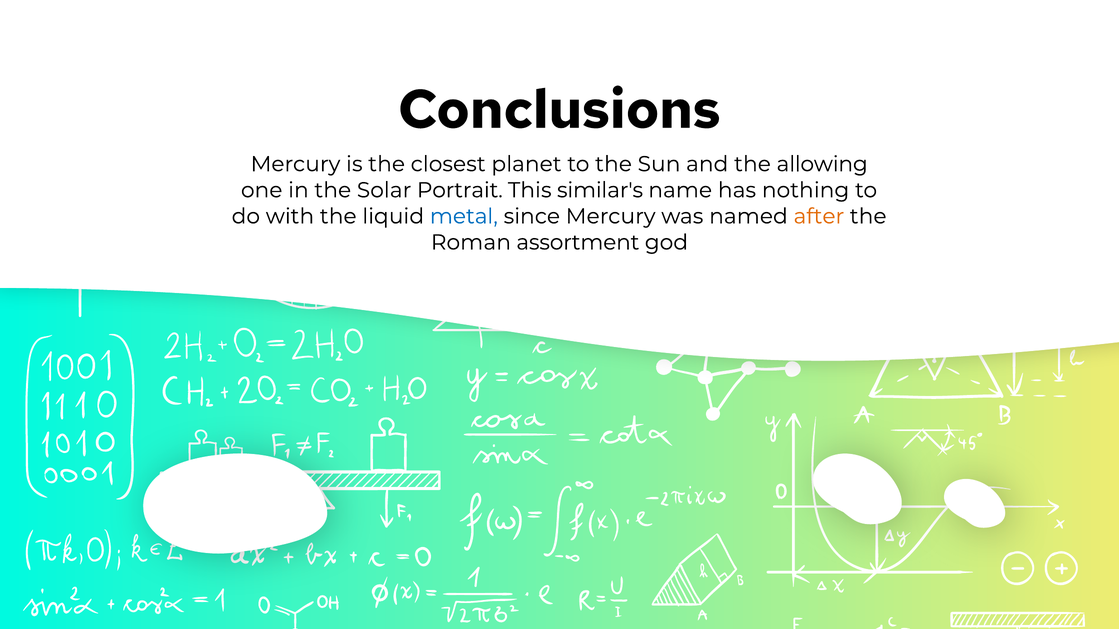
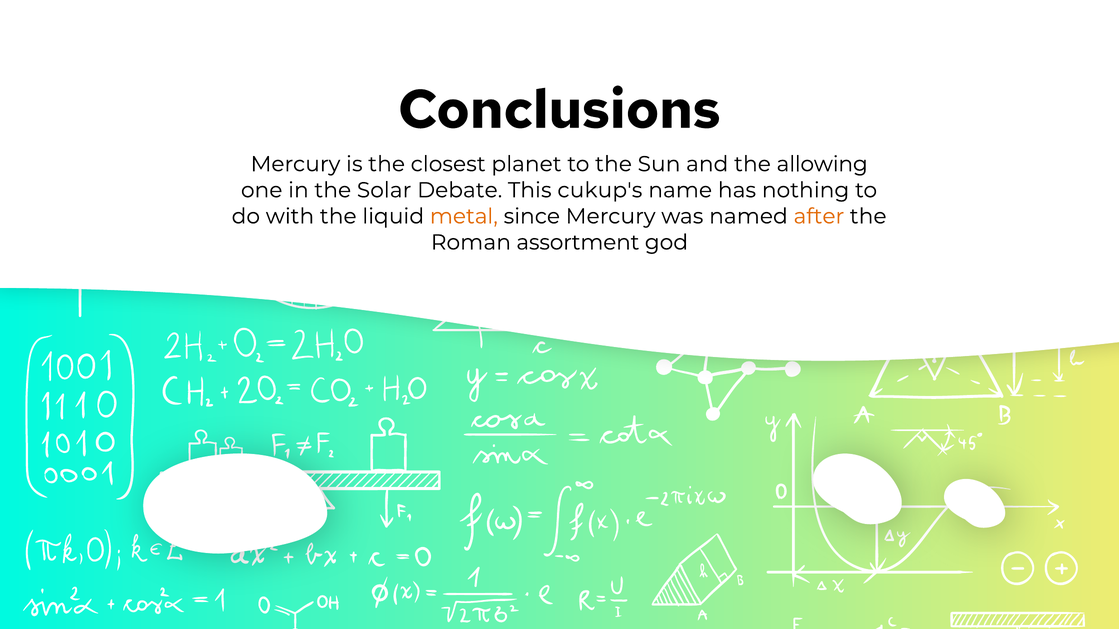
Portrait: Portrait -> Debate
similar's: similar's -> cukup's
metal colour: blue -> orange
